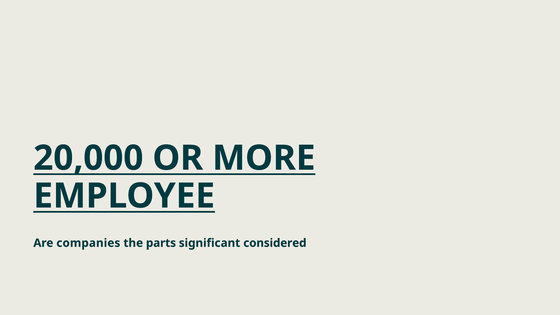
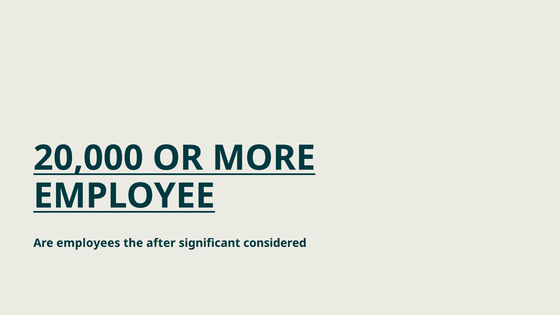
companies: companies -> employees
parts: parts -> after
